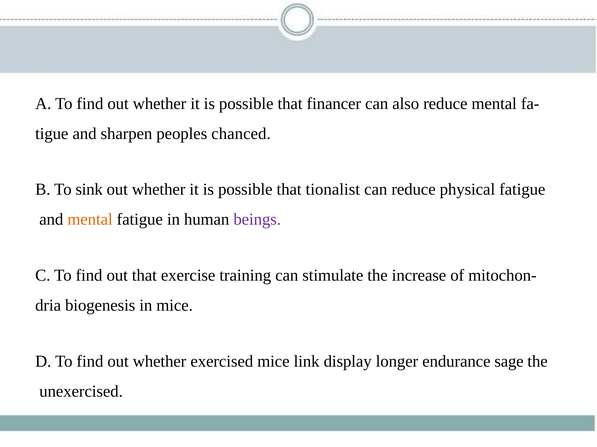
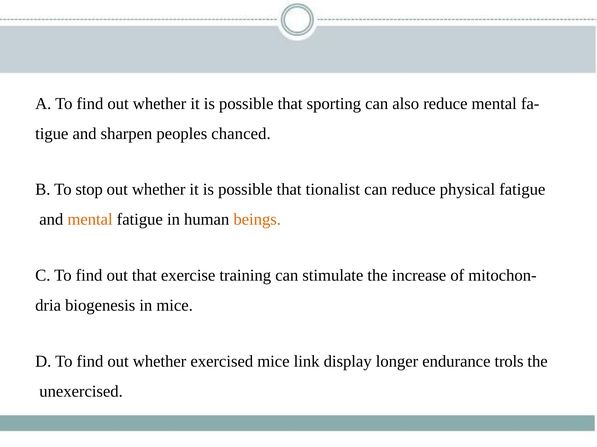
financer: financer -> sporting
sink: sink -> stop
beings colour: purple -> orange
sage: sage -> trols
